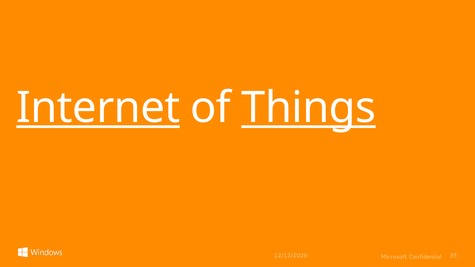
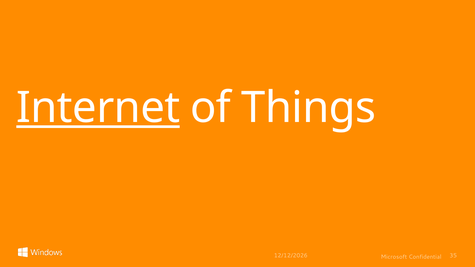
Things underline: present -> none
